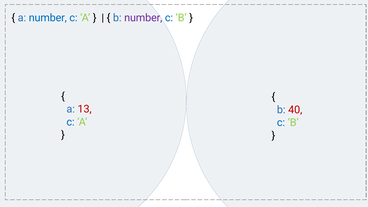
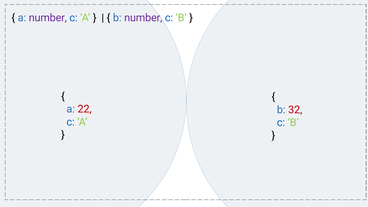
number at (48, 18) colour: blue -> purple
13: 13 -> 22
40: 40 -> 32
